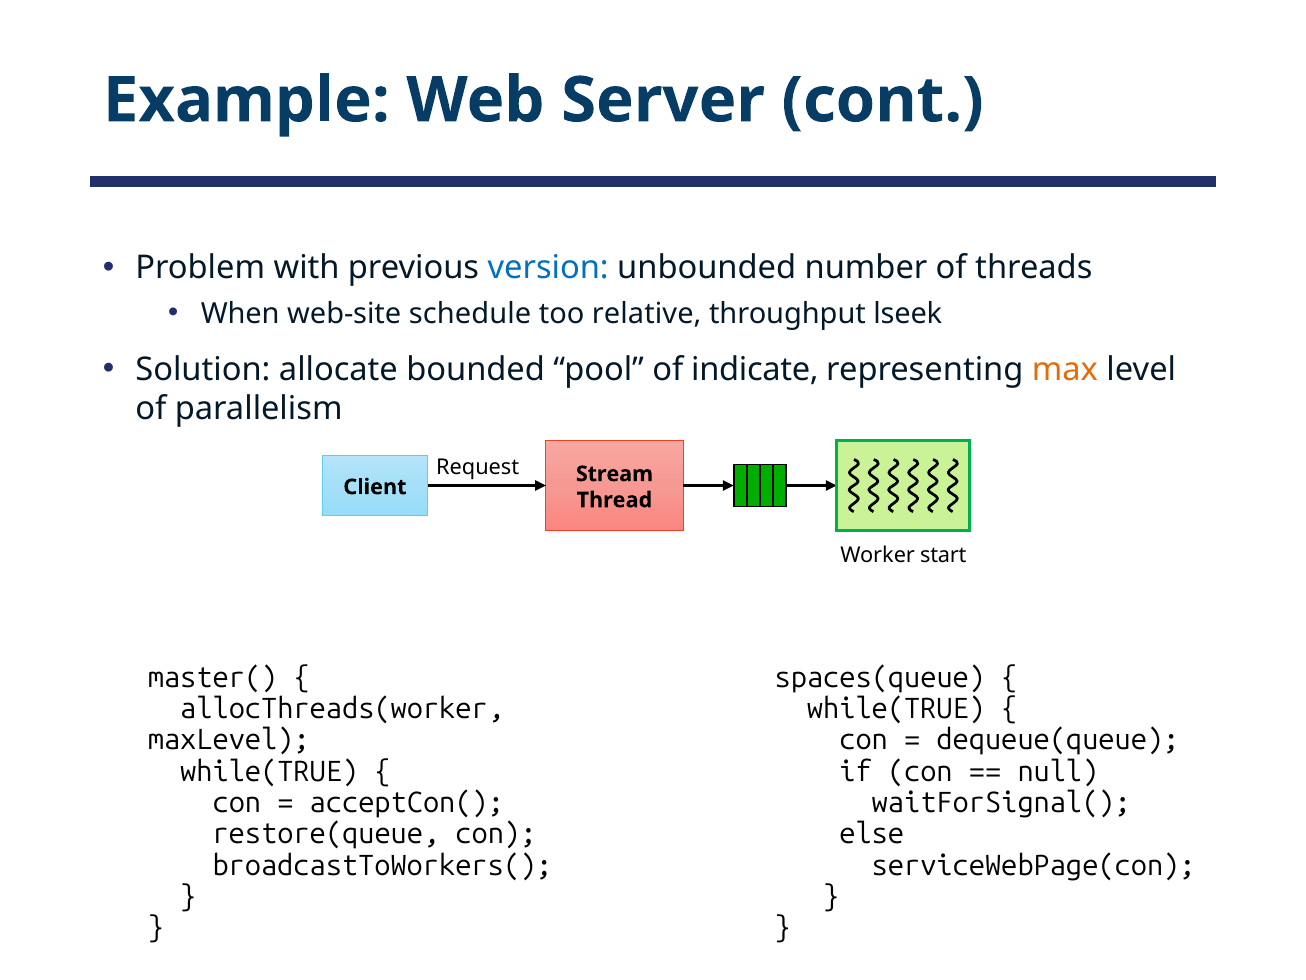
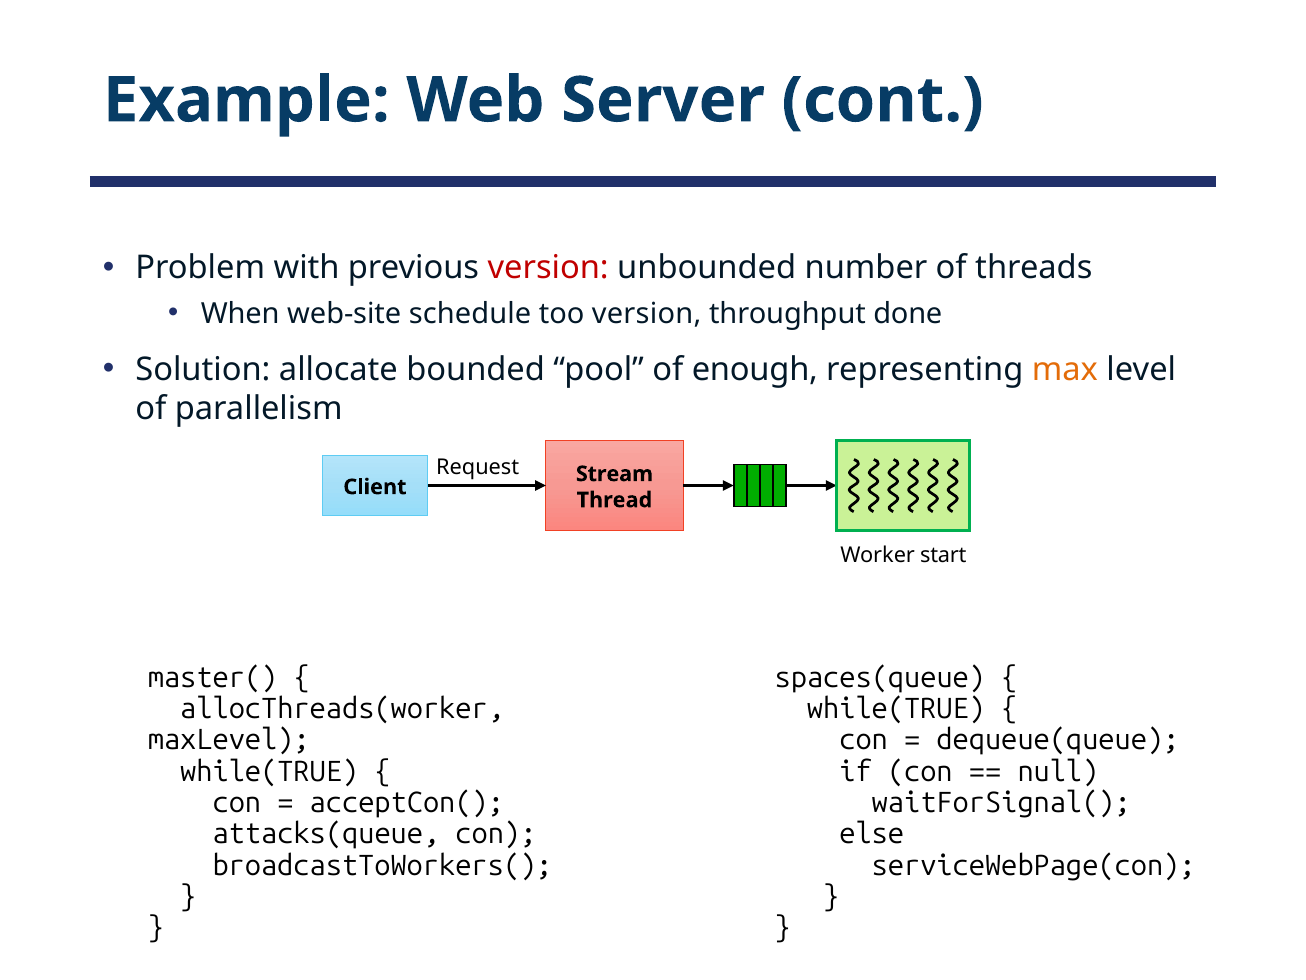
version at (548, 268) colour: blue -> red
too relative: relative -> version
lseek: lseek -> done
indicate: indicate -> enough
restore(queue: restore(queue -> attacks(queue
